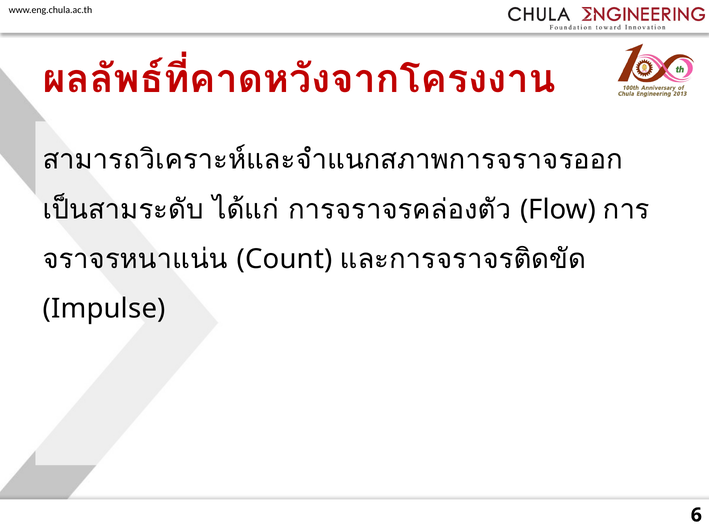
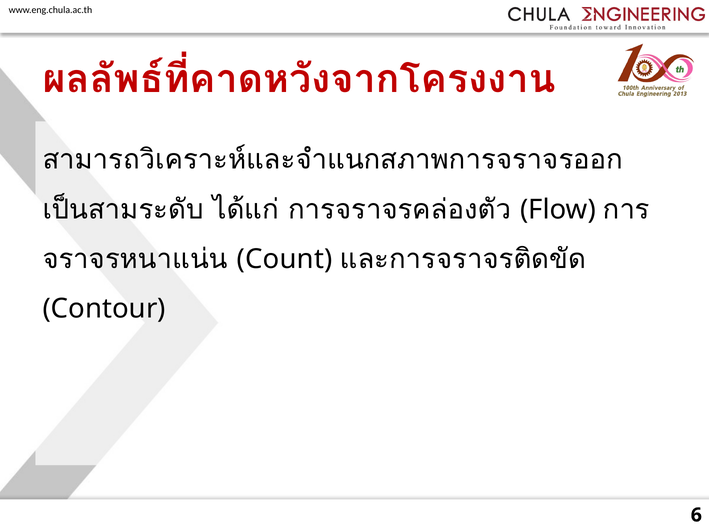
Impulse: Impulse -> Contour
